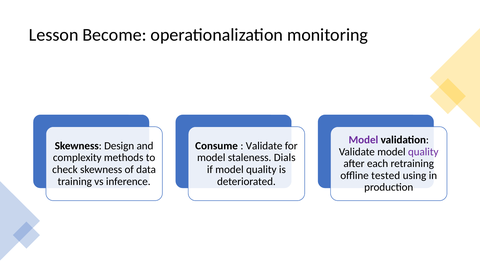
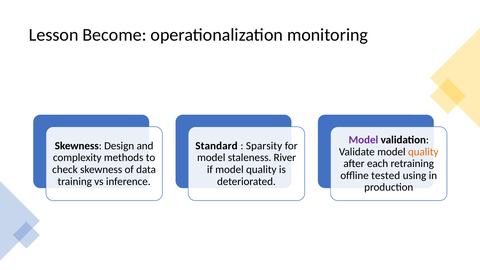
Consume: Consume -> Standard
Validate at (264, 146): Validate -> Sparsity
quality at (423, 152) colour: purple -> orange
Dials: Dials -> River
